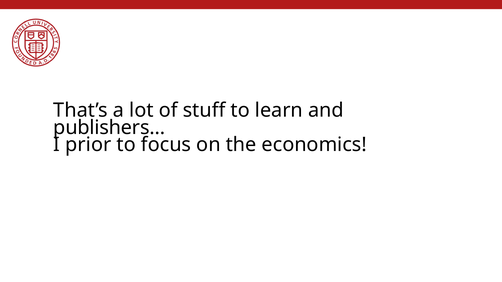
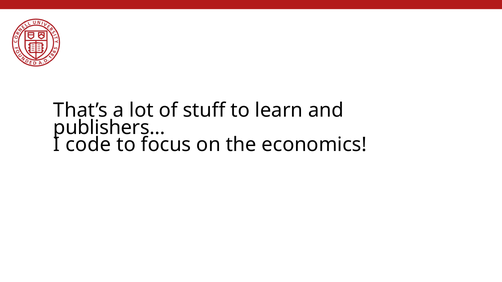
prior: prior -> code
